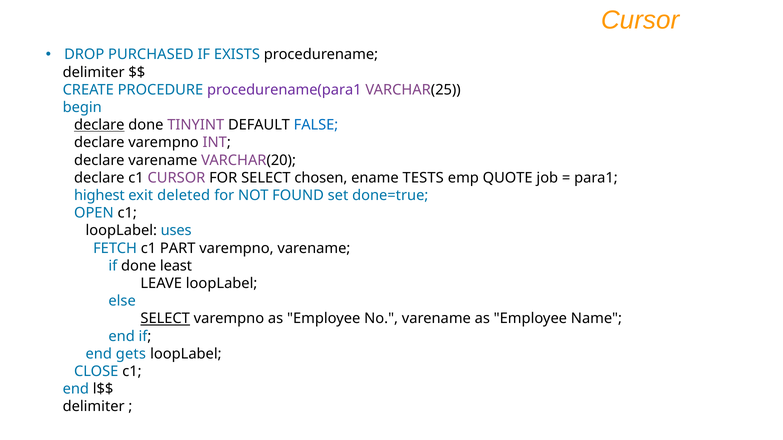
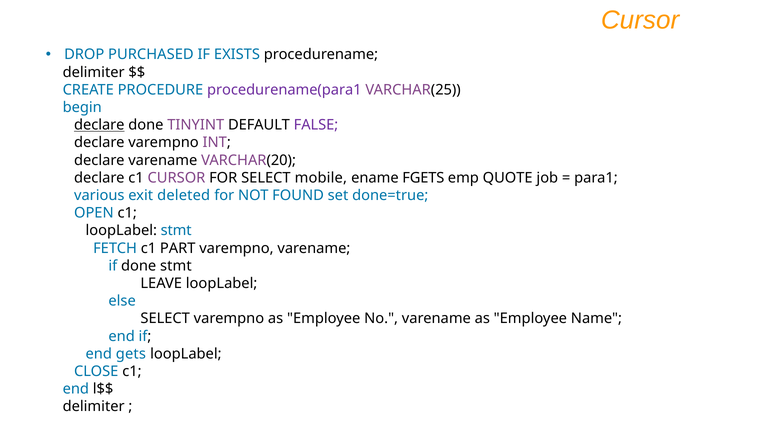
FALSE colour: blue -> purple
chosen: chosen -> mobile
TESTS: TESTS -> FGETS
highest: highest -> various
loopLabel uses: uses -> stmt
done least: least -> stmt
SELECT at (165, 319) underline: present -> none
